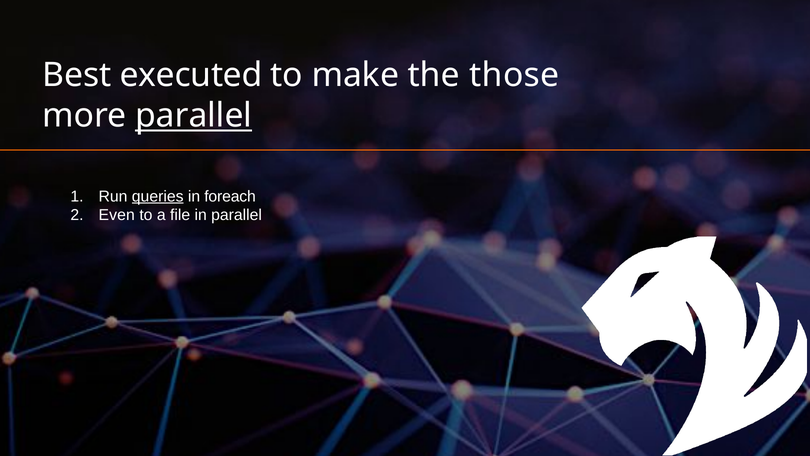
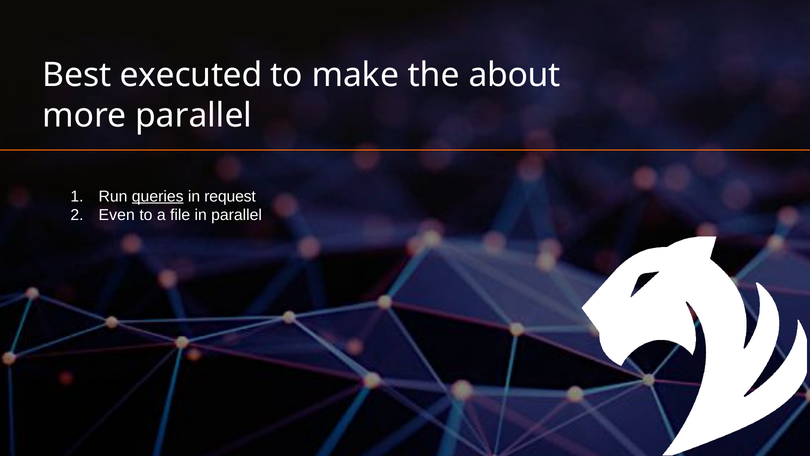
those: those -> about
parallel at (194, 116) underline: present -> none
foreach: foreach -> request
